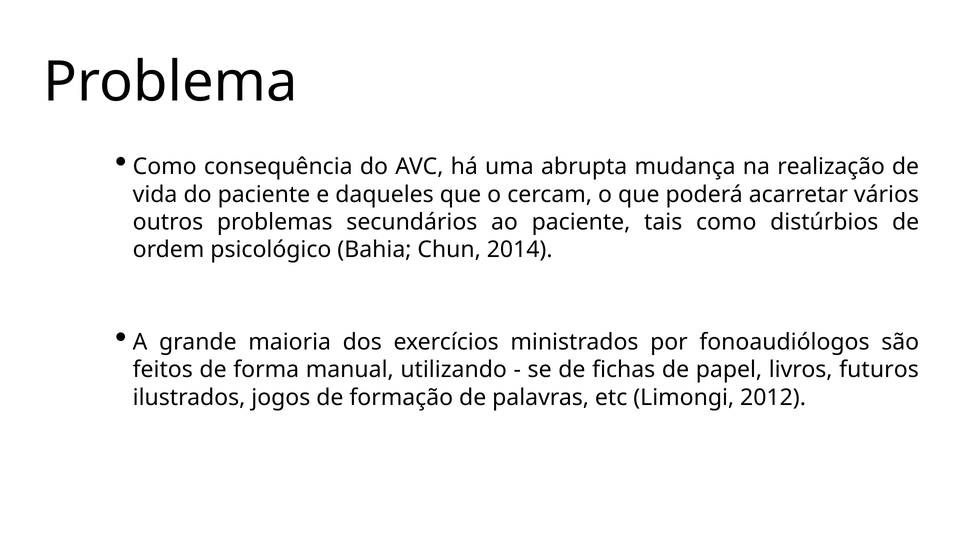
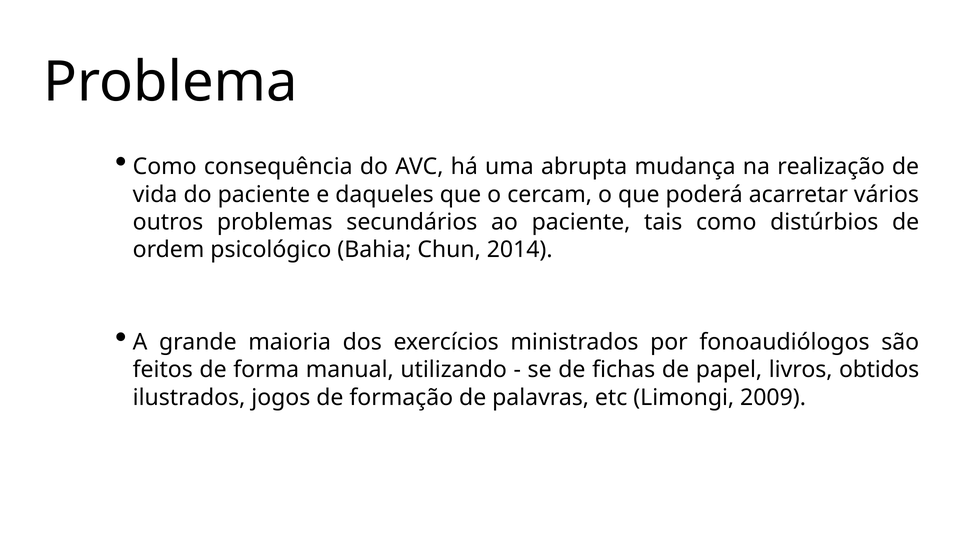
futuros: futuros -> obtidos
2012: 2012 -> 2009
